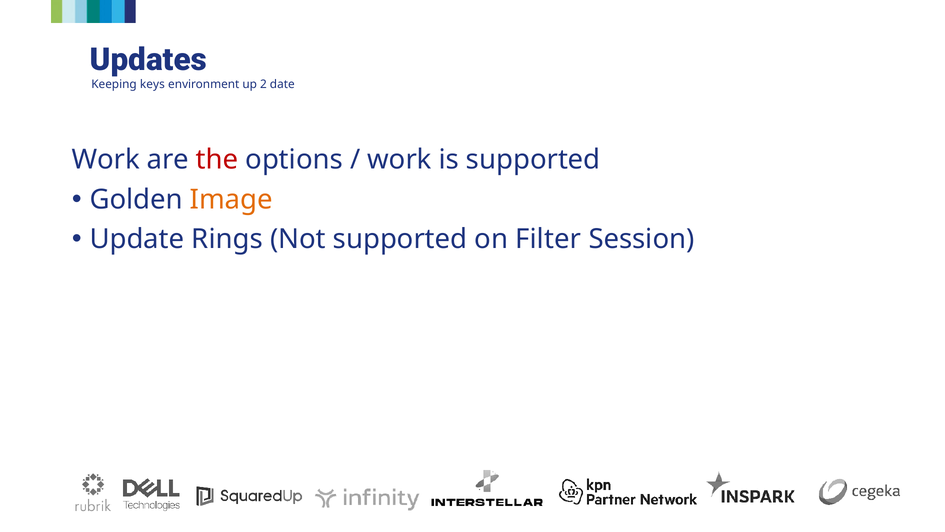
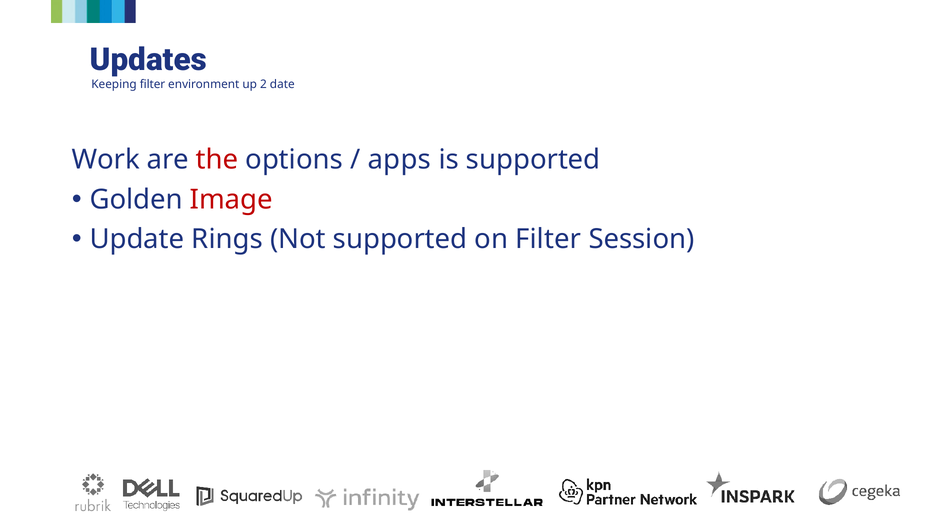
Keeping keys: keys -> filter
work at (399, 160): work -> apps
Image colour: orange -> red
